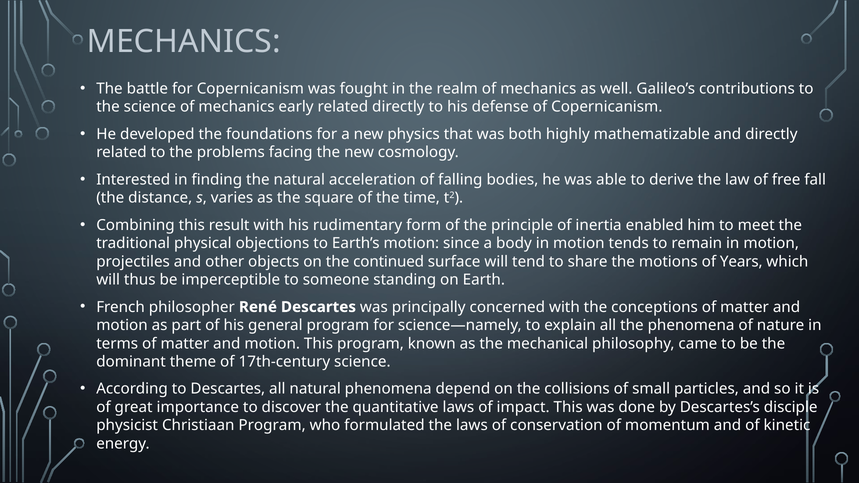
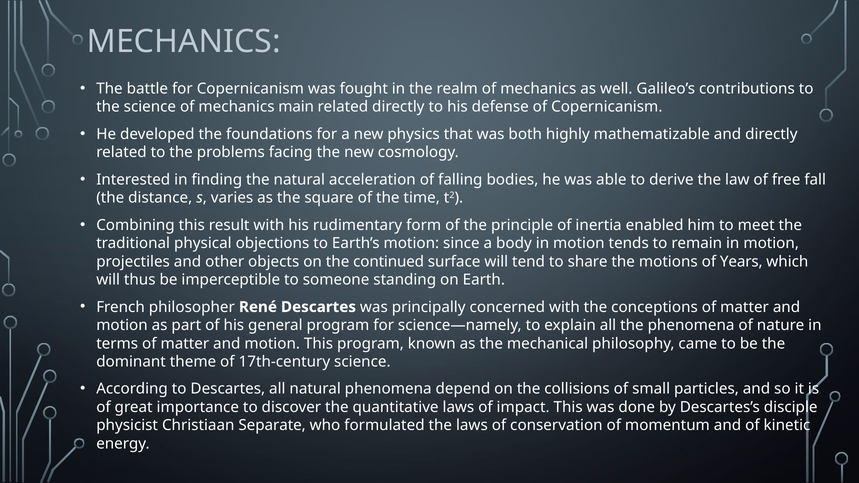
early: early -> main
Christiaan Program: Program -> Separate
